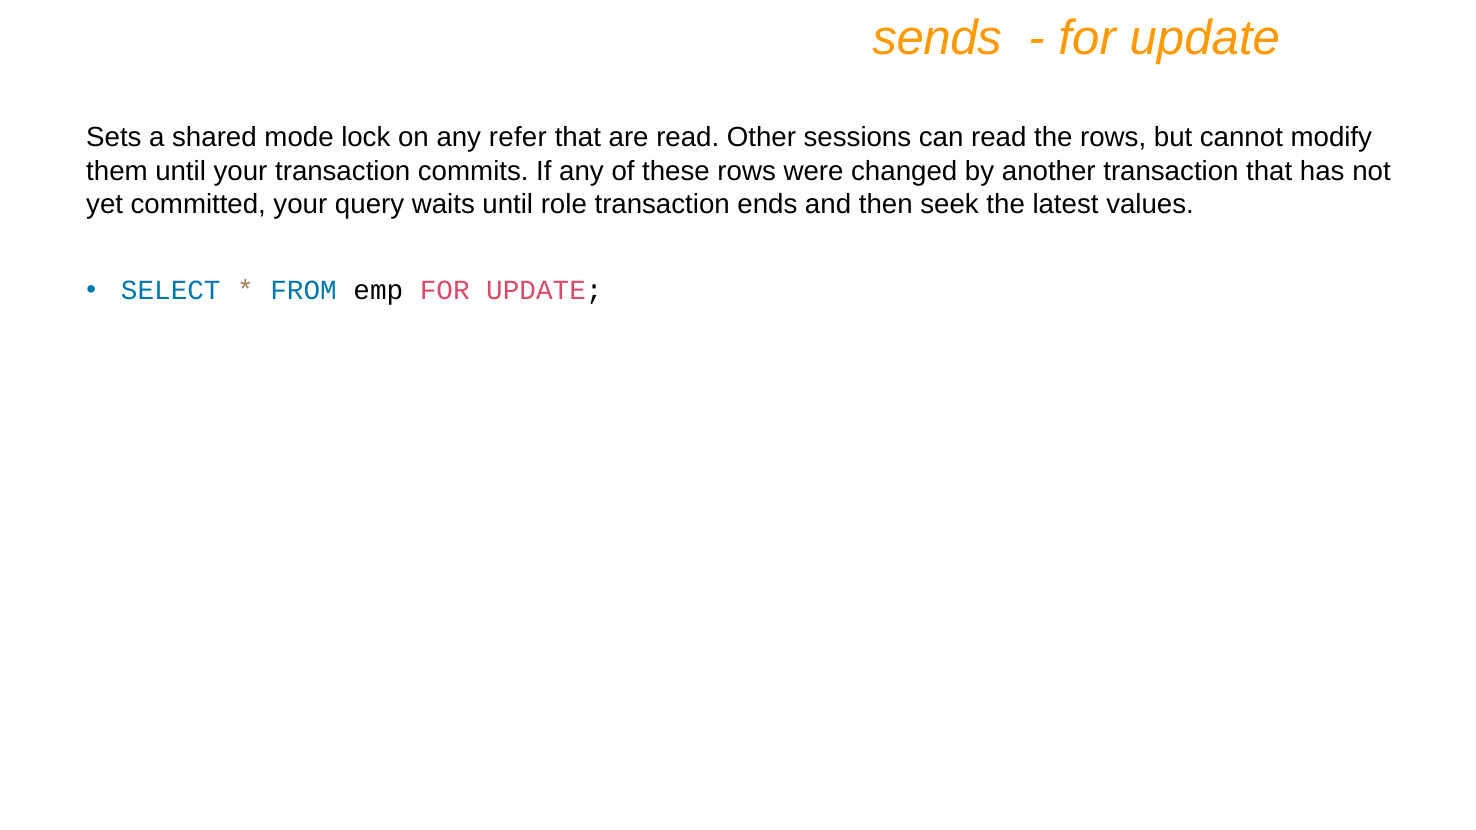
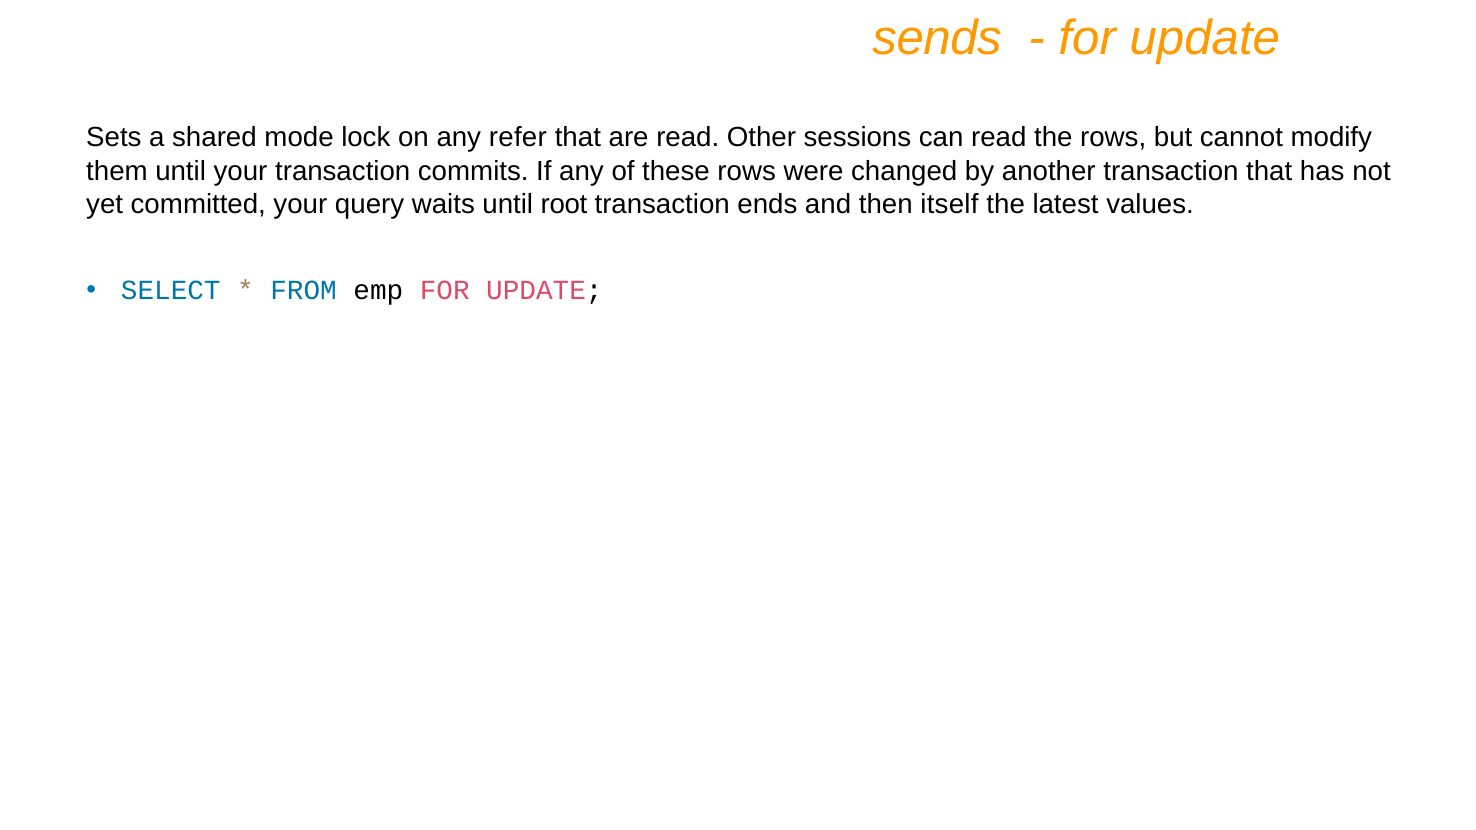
role: role -> root
seek: seek -> itself
